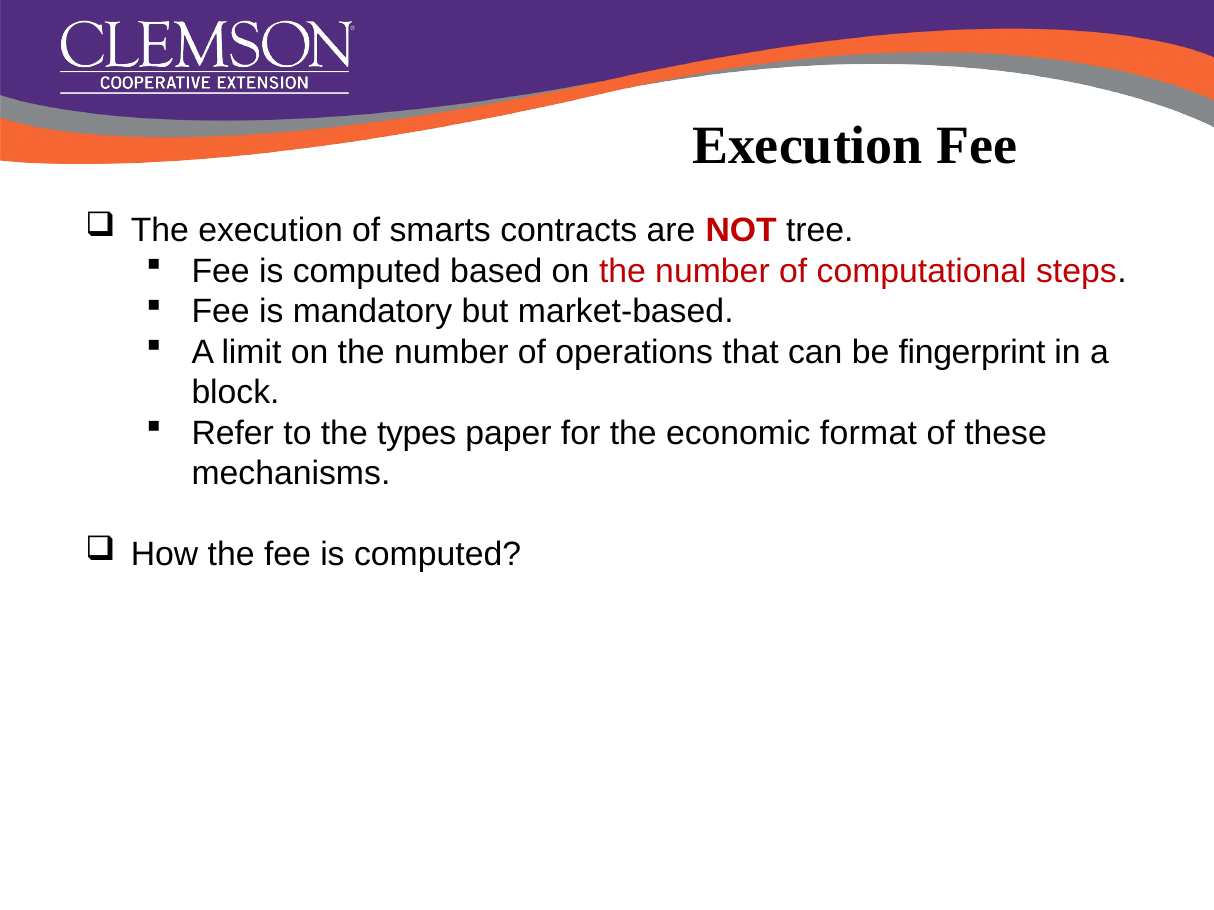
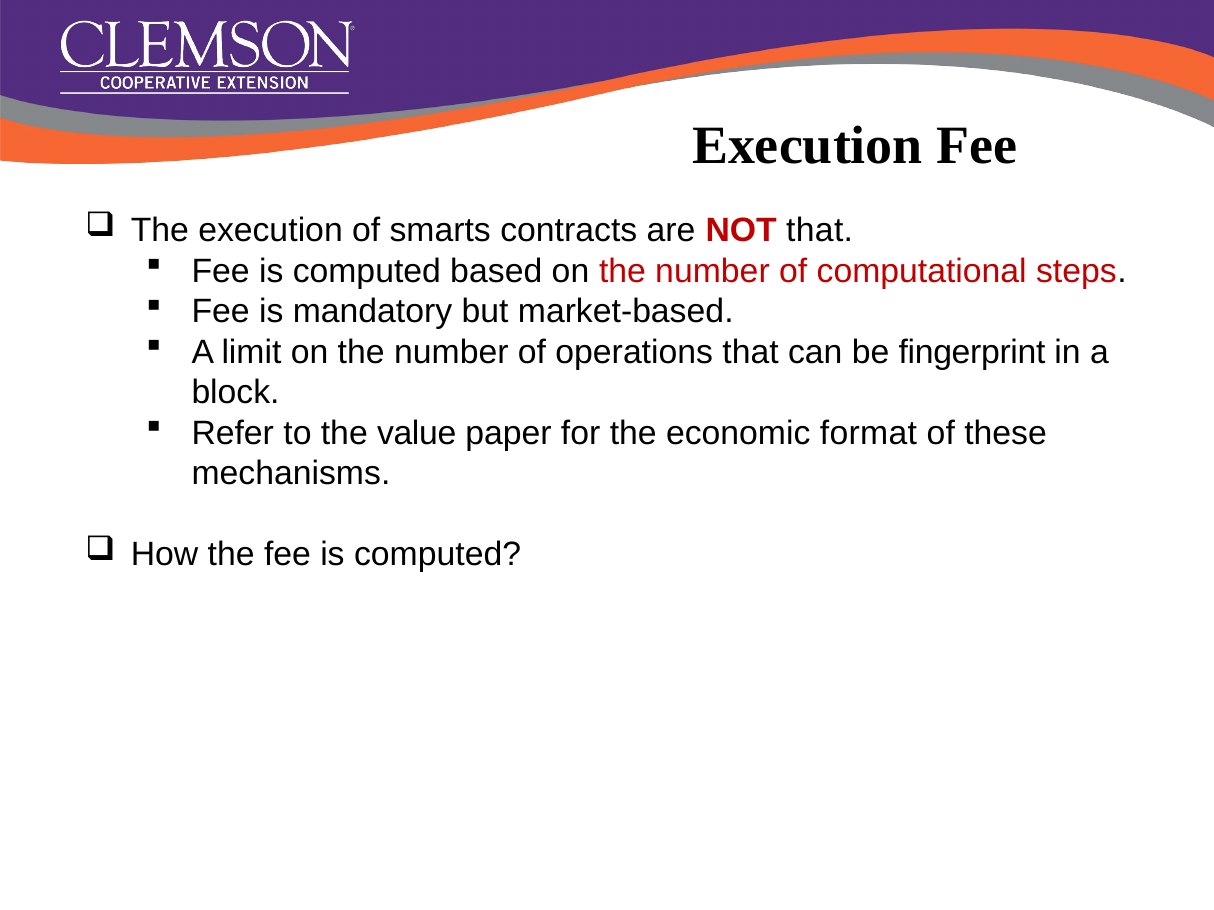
NOT tree: tree -> that
types: types -> value
